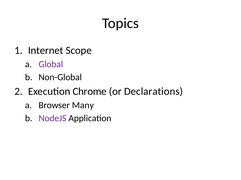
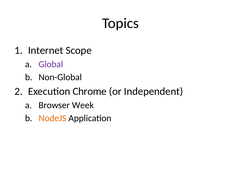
Declarations: Declarations -> Independent
Many: Many -> Week
NodeJS colour: purple -> orange
